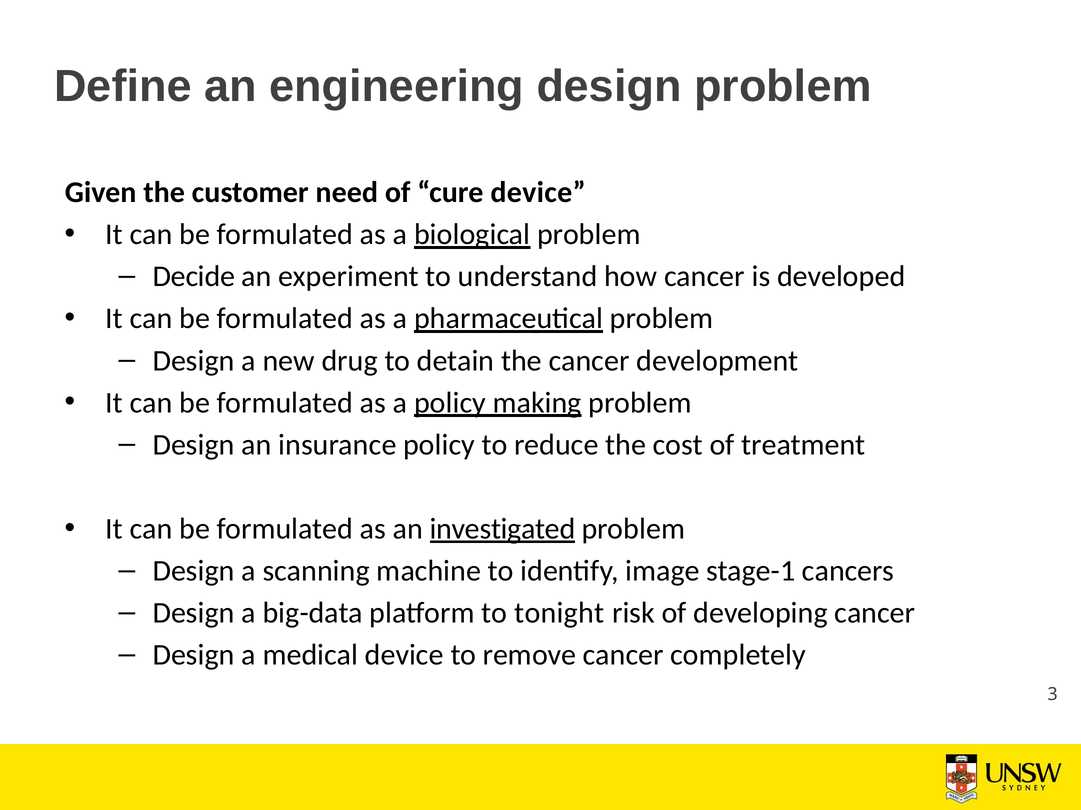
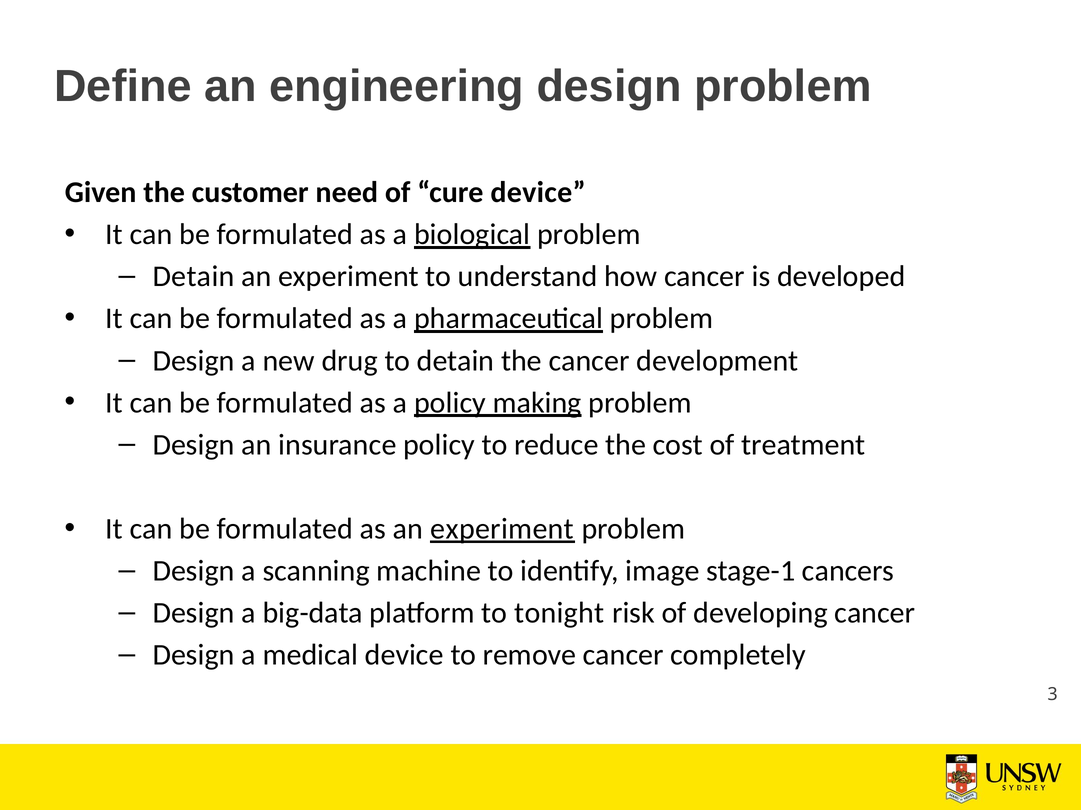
Decide at (194, 277): Decide -> Detain
as an investigated: investigated -> experiment
